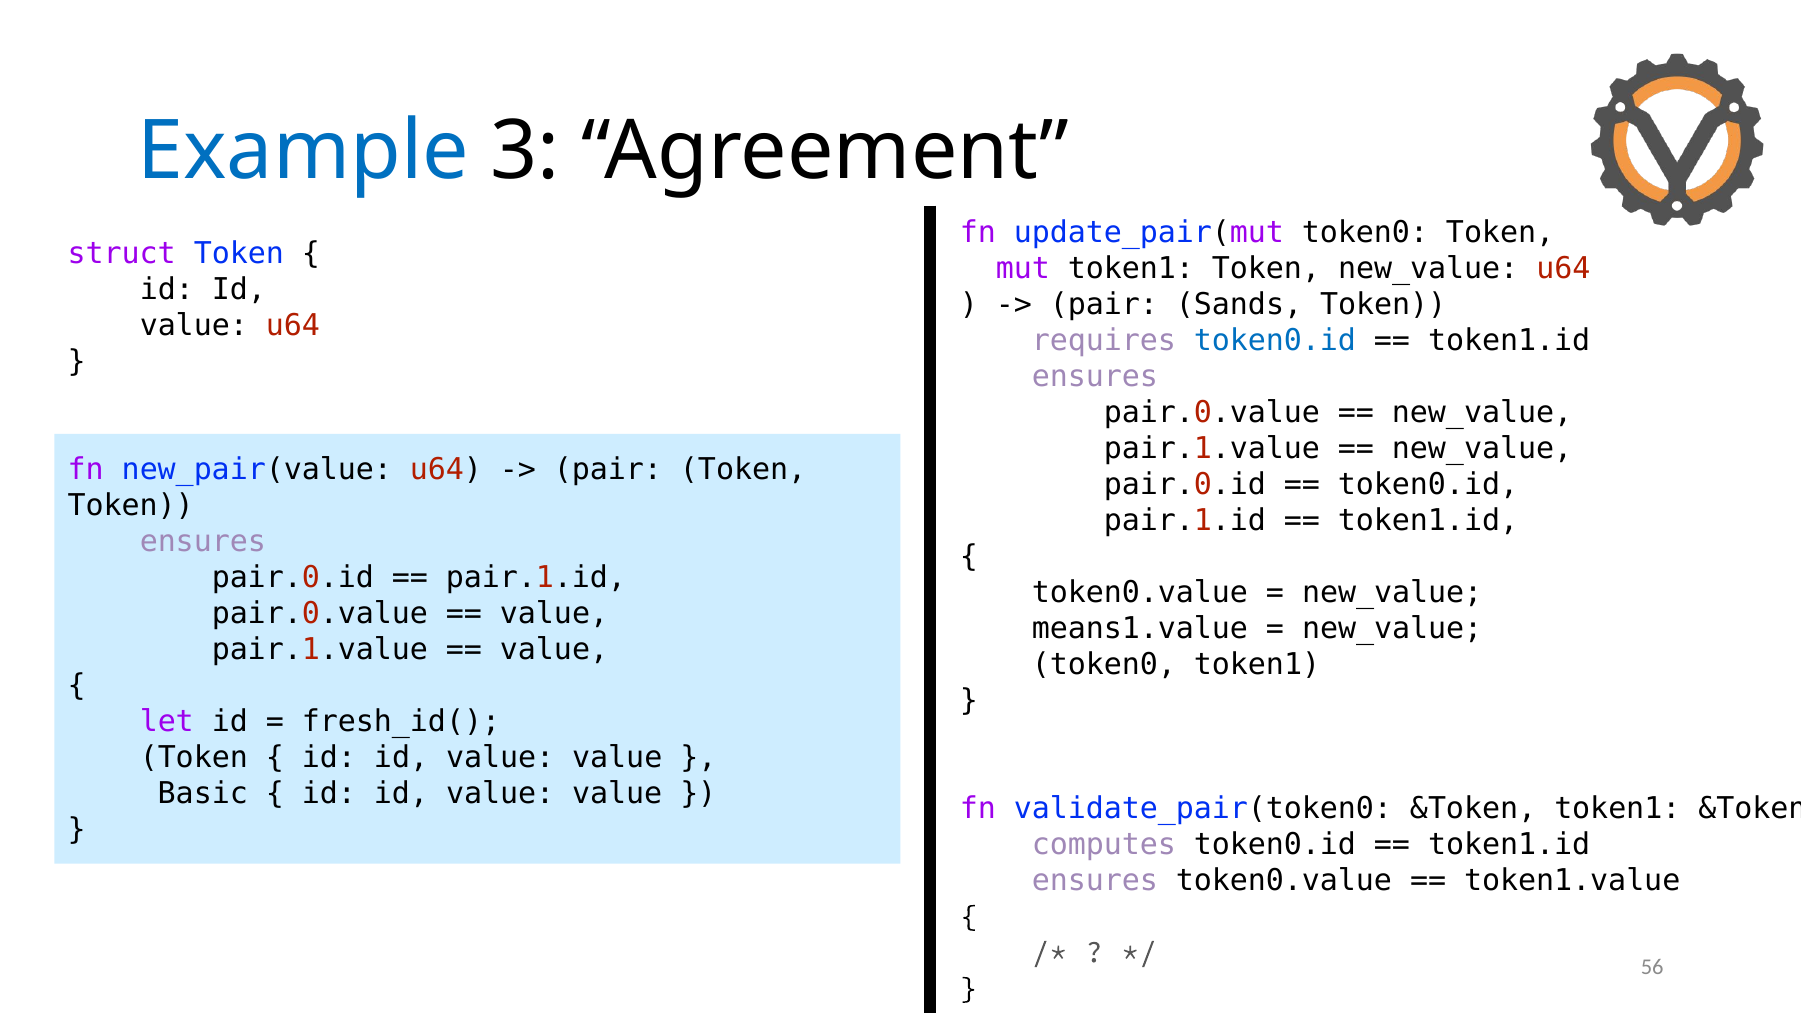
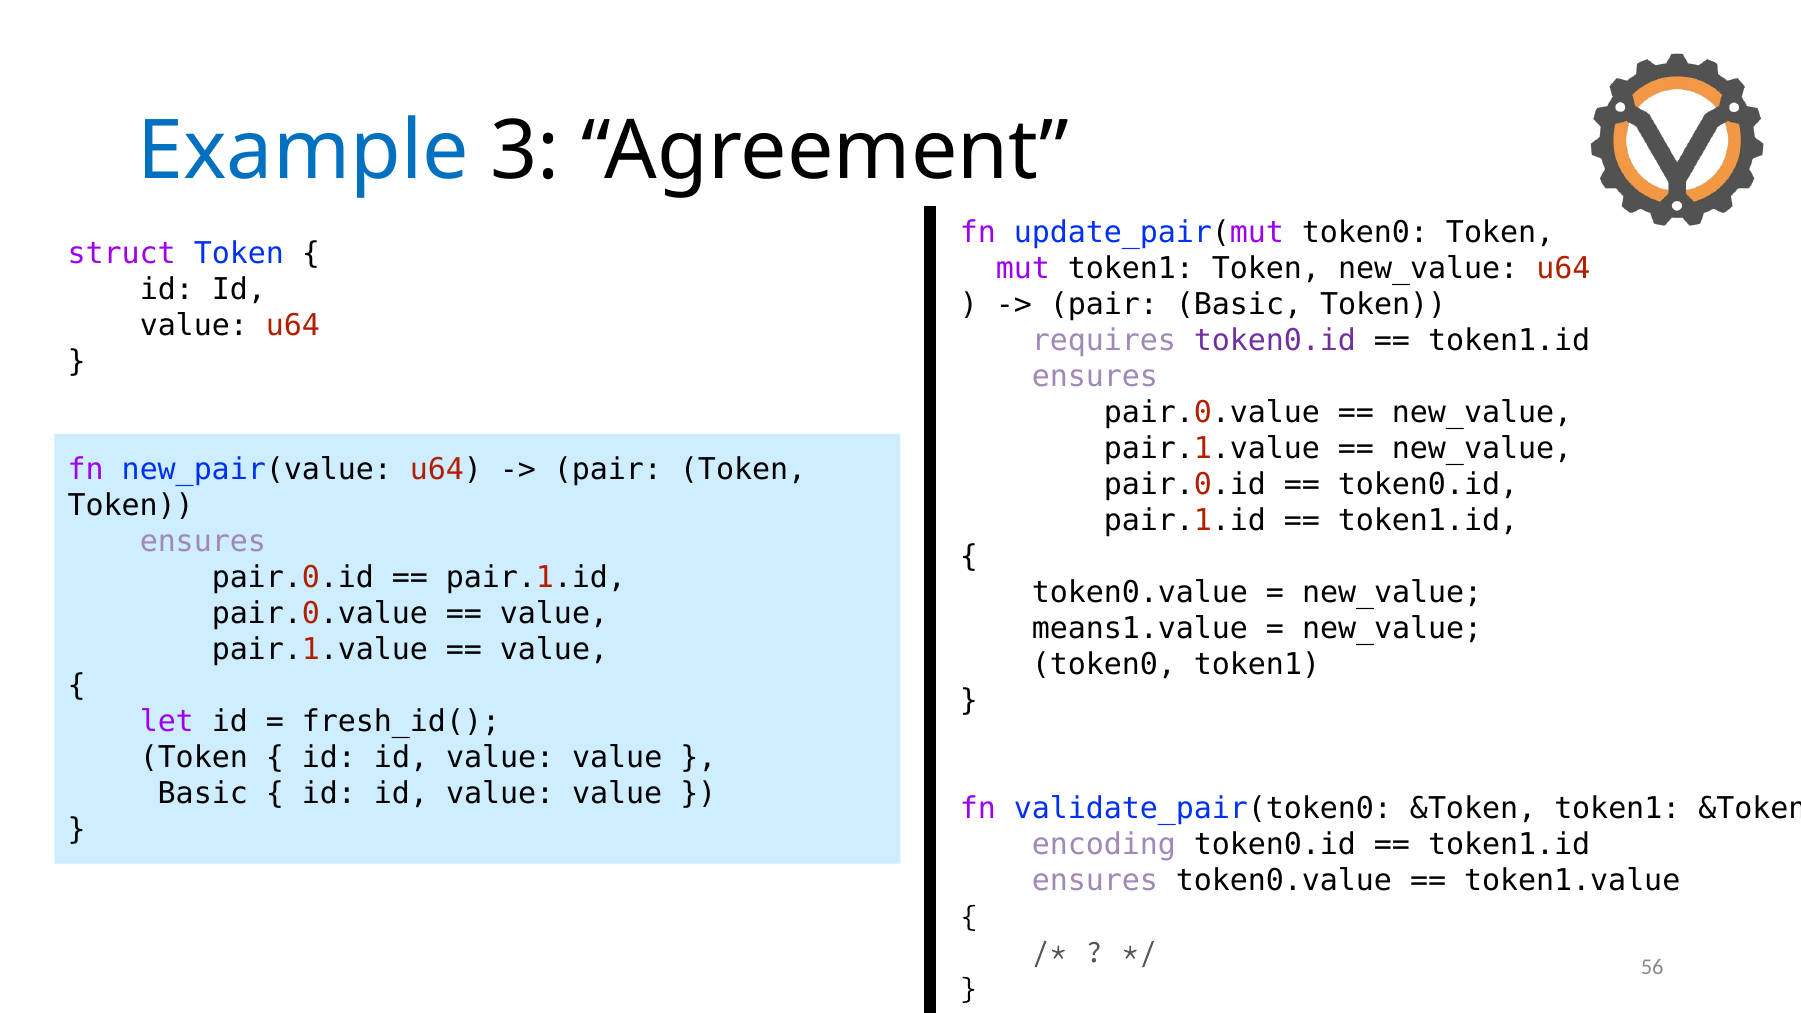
pair Sands: Sands -> Basic
token0.id at (1275, 340) colour: blue -> purple
computes: computes -> encoding
